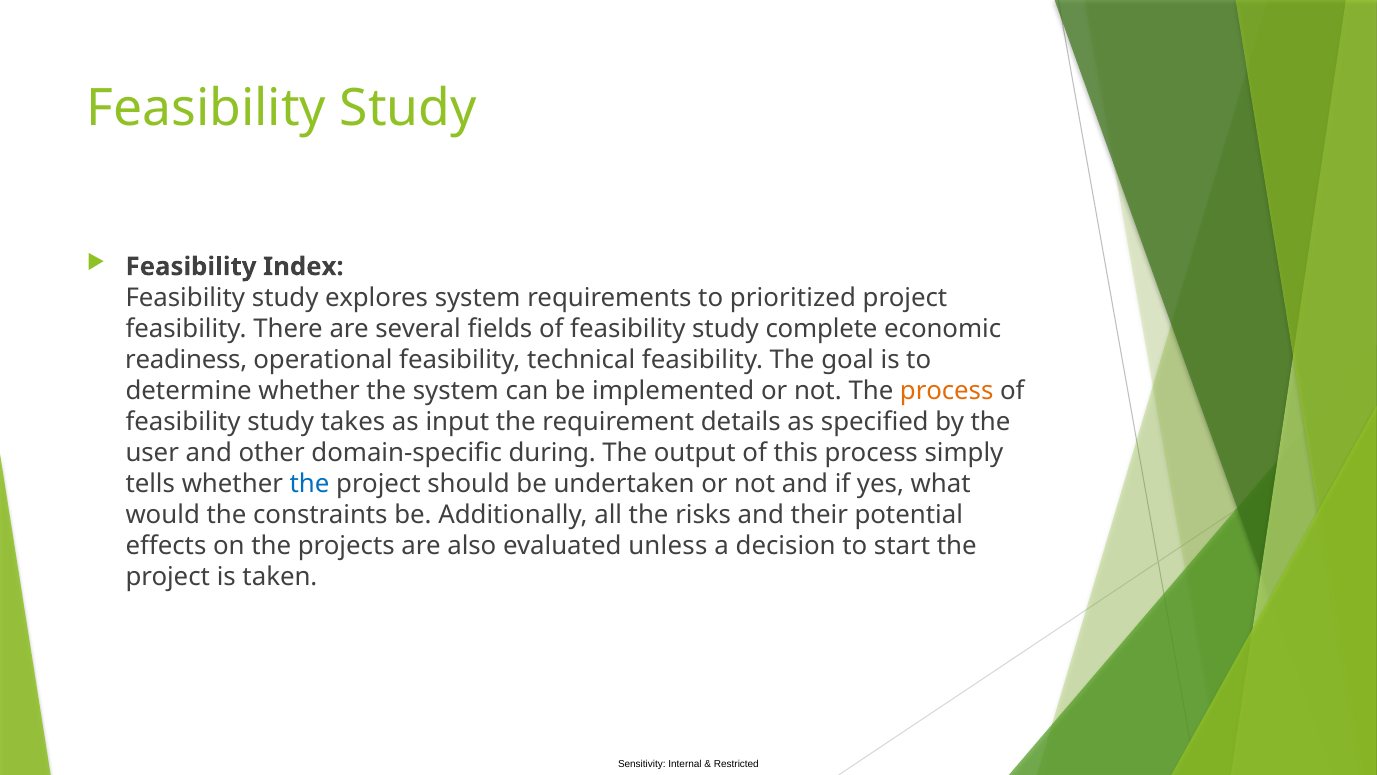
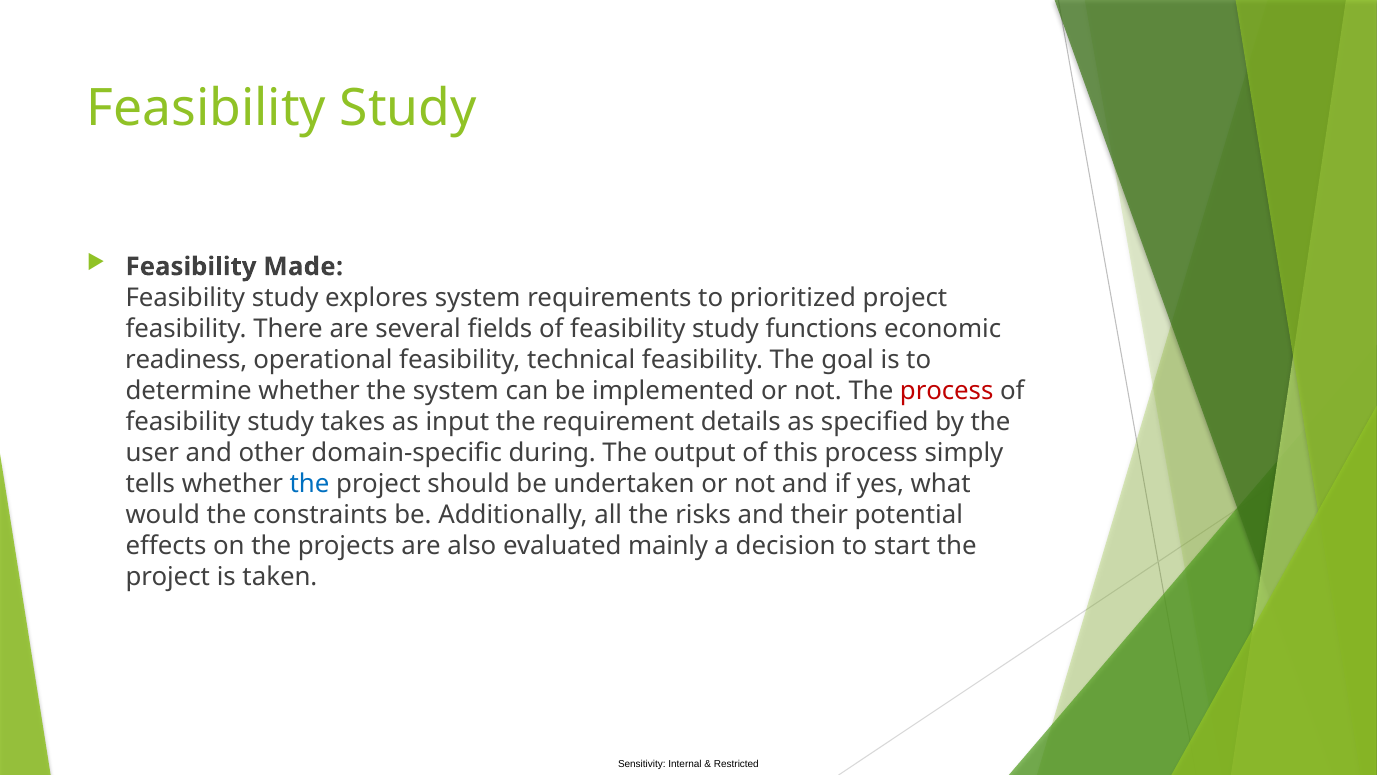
Index: Index -> Made
complete: complete -> functions
process at (947, 390) colour: orange -> red
unless: unless -> mainly
